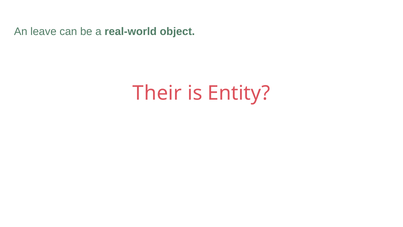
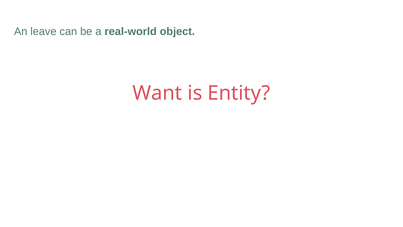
Their: Their -> Want
